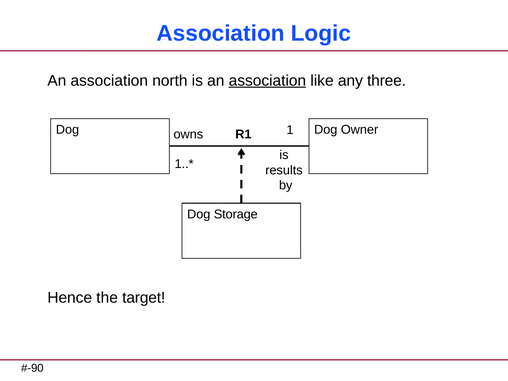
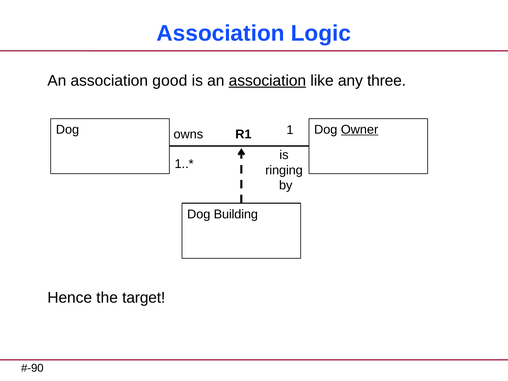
north: north -> good
Owner underline: none -> present
results: results -> ringing
Storage: Storage -> Building
